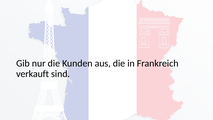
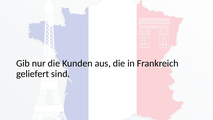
verkauft: verkauft -> geliefert
